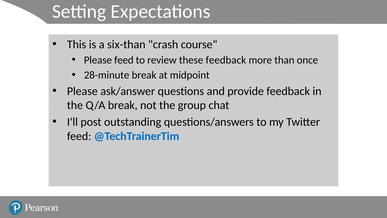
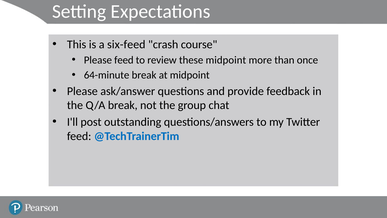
six-than: six-than -> six-feed
these feedback: feedback -> midpoint
28-minute: 28-minute -> 64-minute
